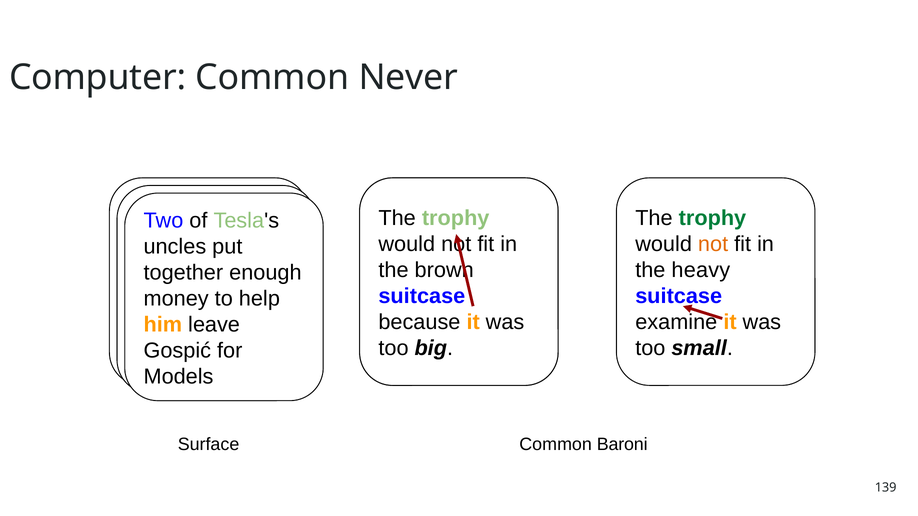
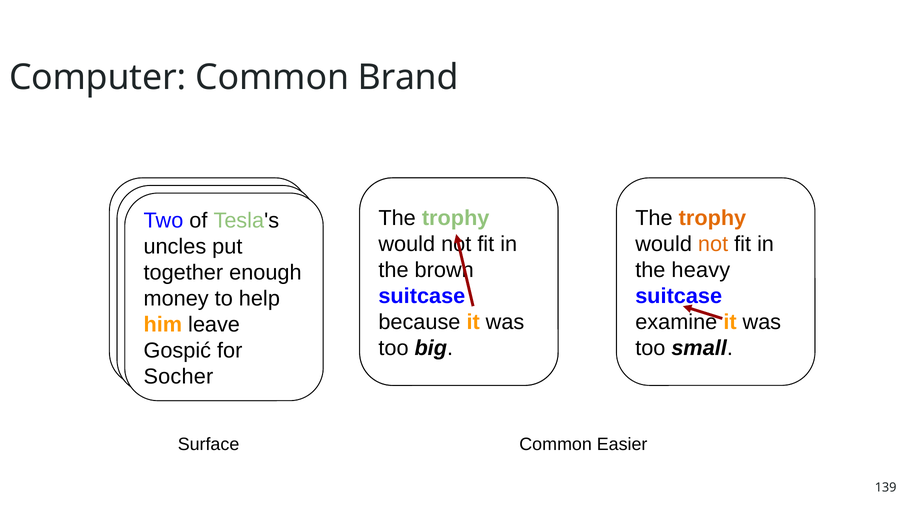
Common Never: Never -> Brand
trophy at (712, 218) colour: green -> orange
Models: Models -> Socher
Baroni: Baroni -> Easier
